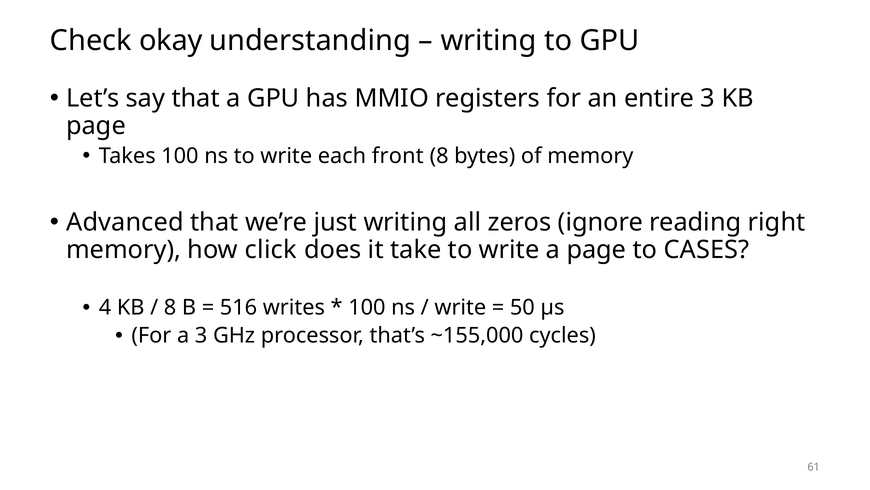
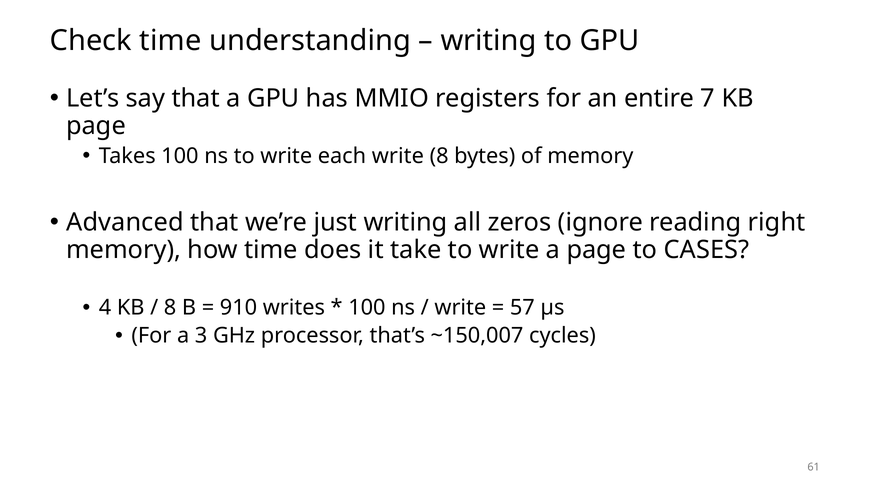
Check okay: okay -> time
entire 3: 3 -> 7
each front: front -> write
how click: click -> time
516: 516 -> 910
50: 50 -> 57
~155,000: ~155,000 -> ~150,007
